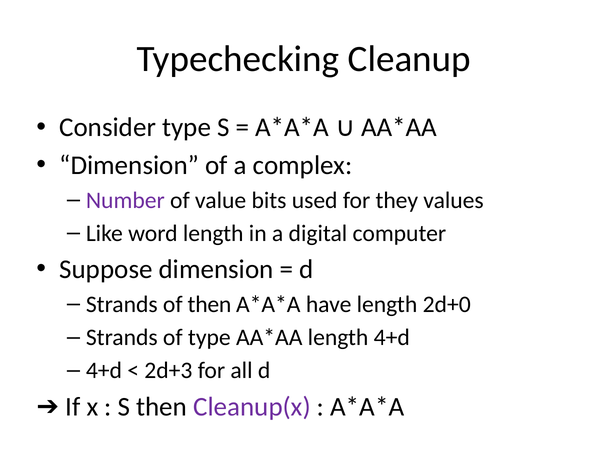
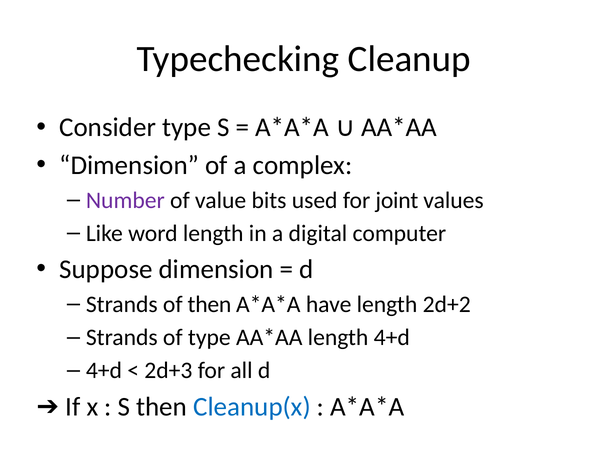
they: they -> joint
2d+0: 2d+0 -> 2d+2
Cleanup(x colour: purple -> blue
